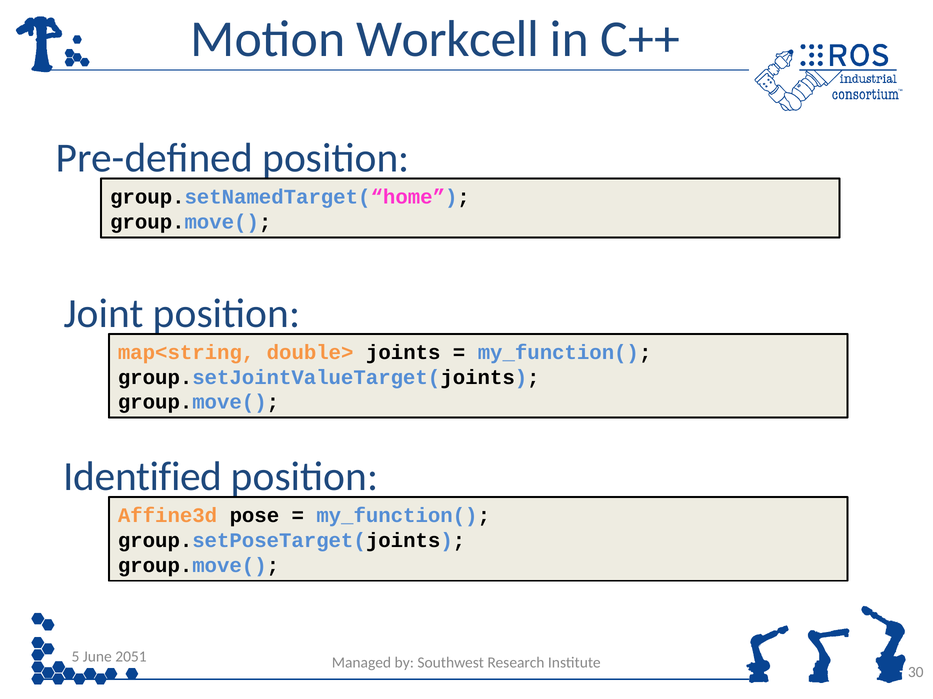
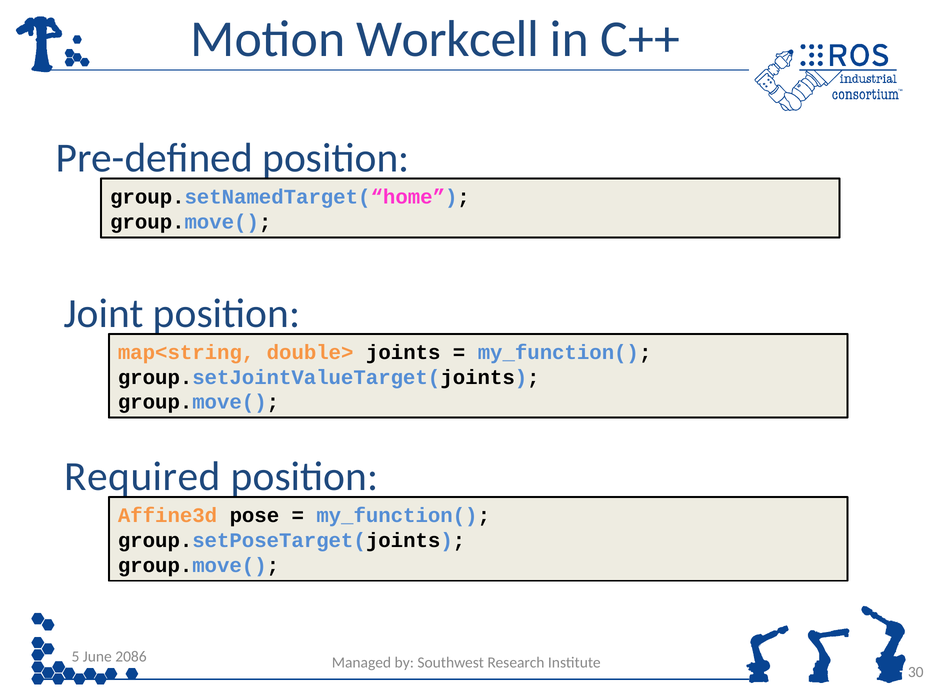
Identified: Identified -> Required
2051: 2051 -> 2086
